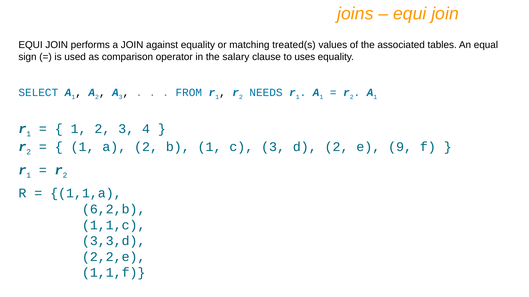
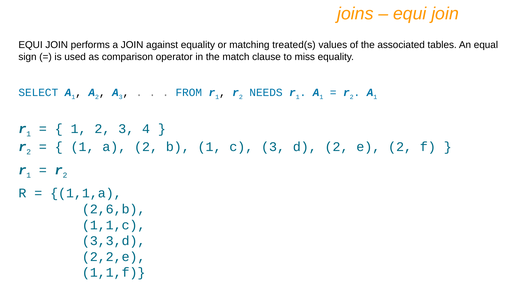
salary: salary -> match
uses: uses -> miss
e 9: 9 -> 2
6,2,b: 6,2,b -> 2,6,b
